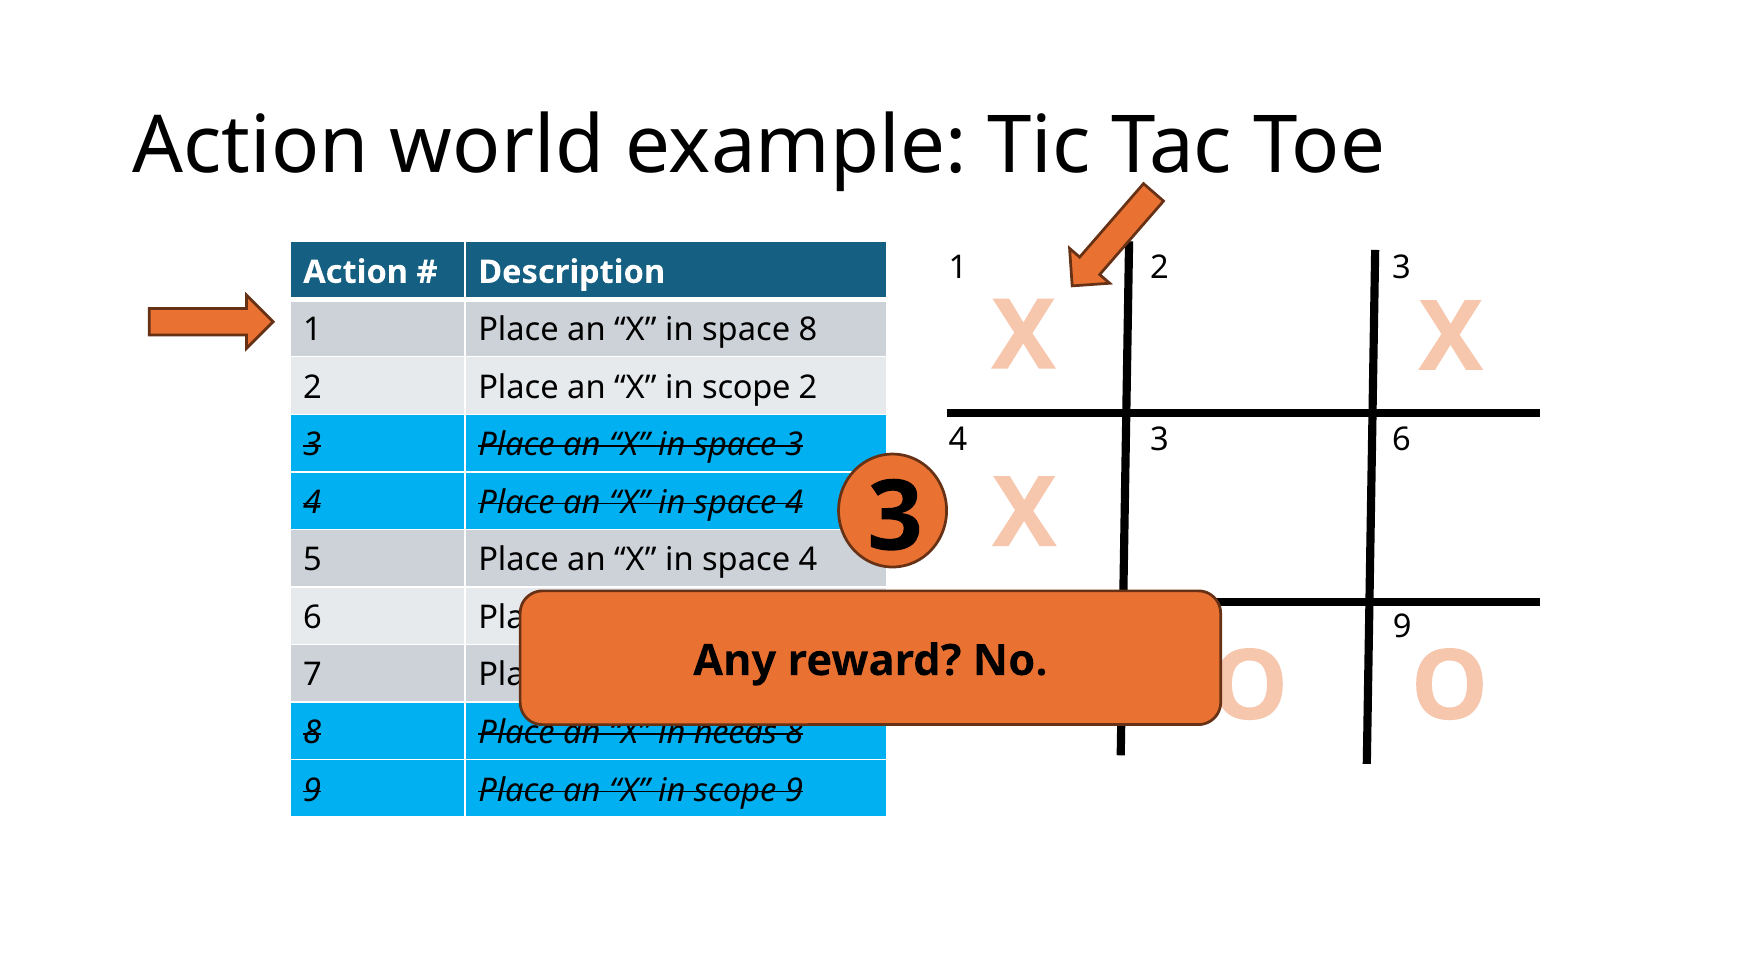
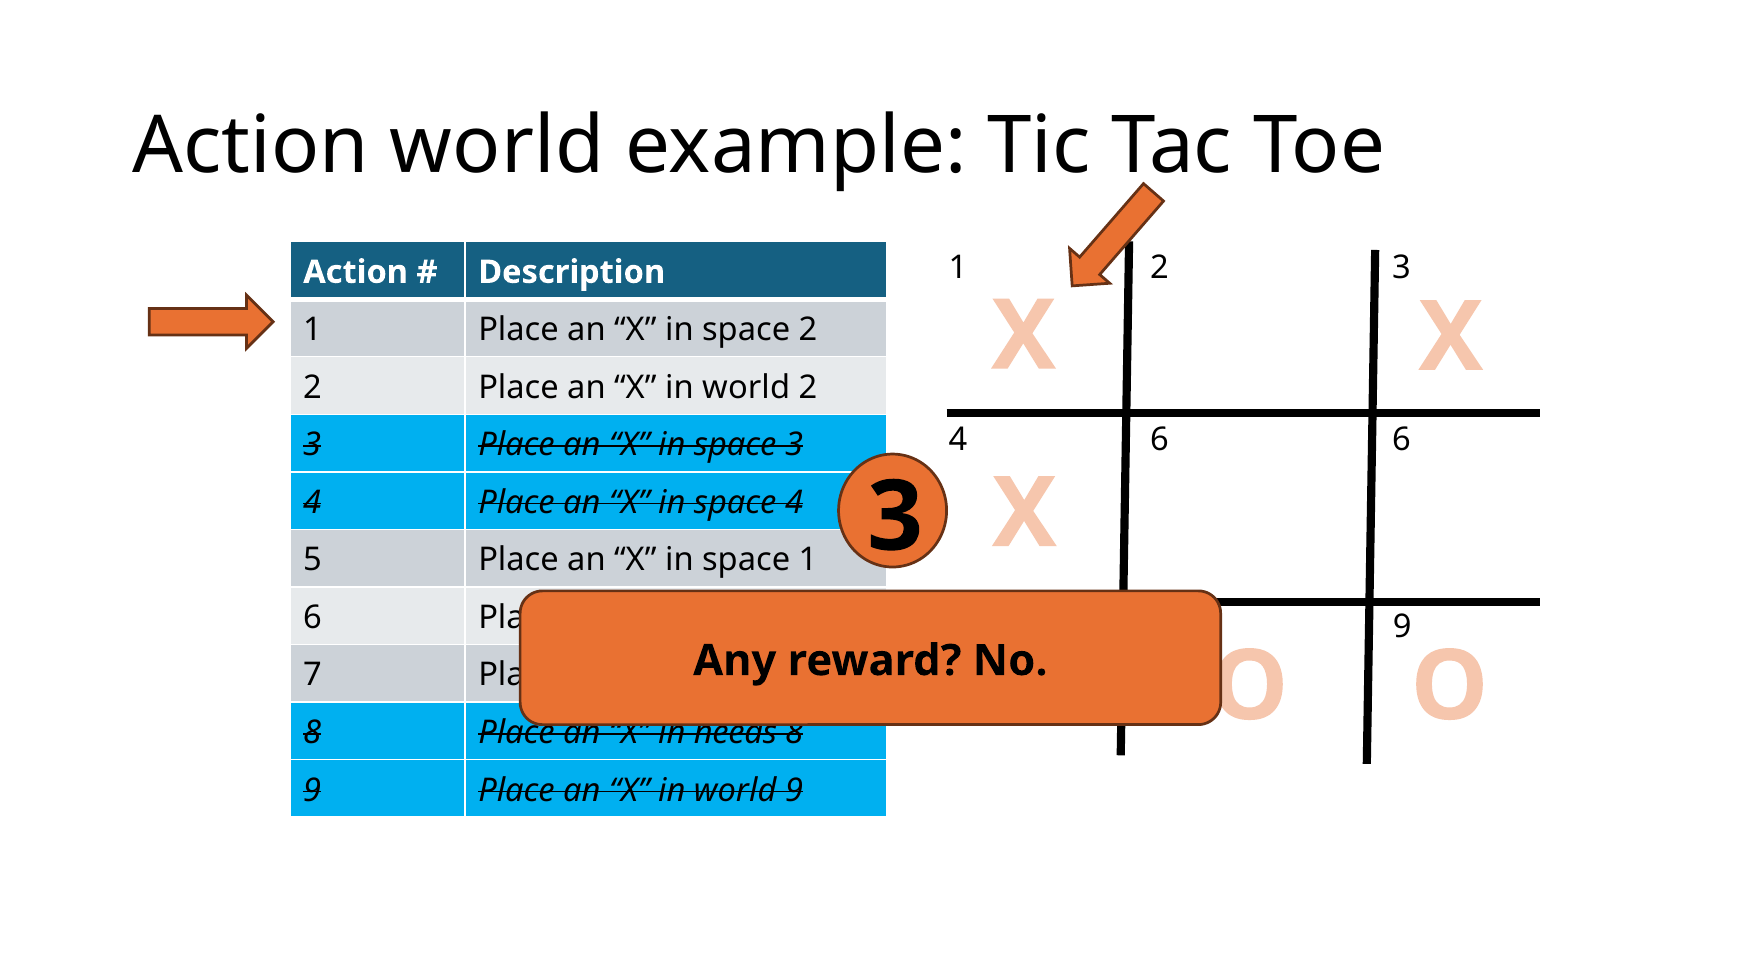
space 8: 8 -> 2
scope at (746, 387): scope -> world
4 3: 3 -> 6
4 at (808, 560): 4 -> 1
scope at (735, 790): scope -> world
